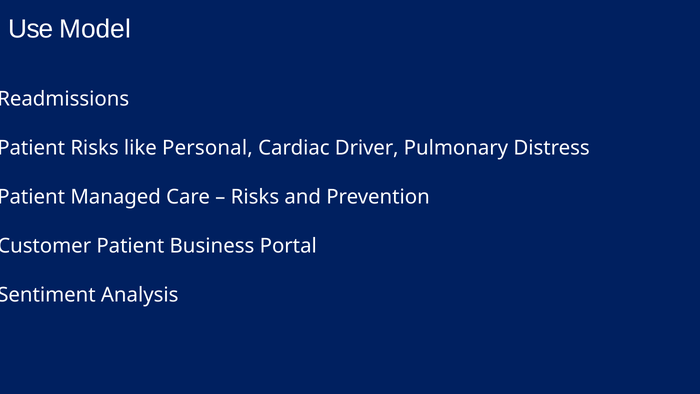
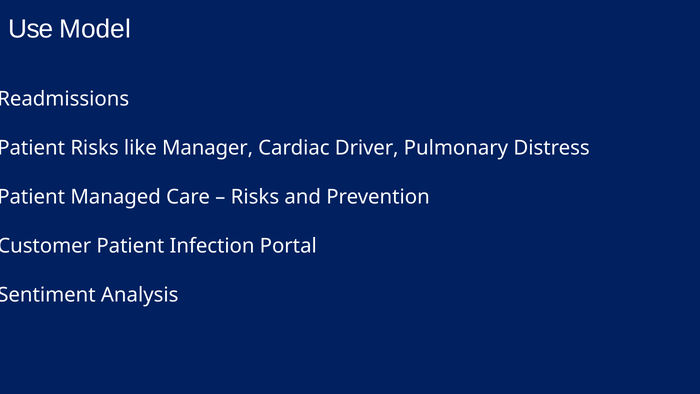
Personal: Personal -> Manager
Business: Business -> Infection
